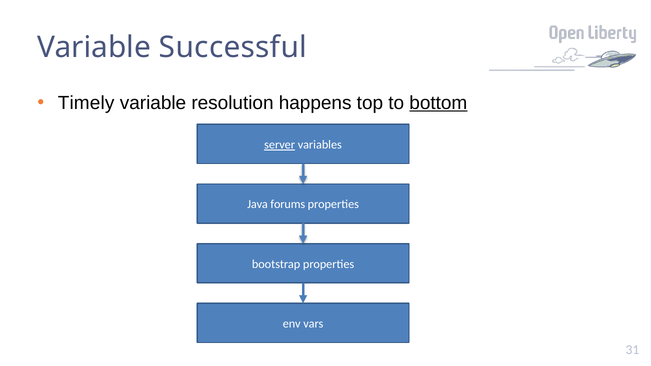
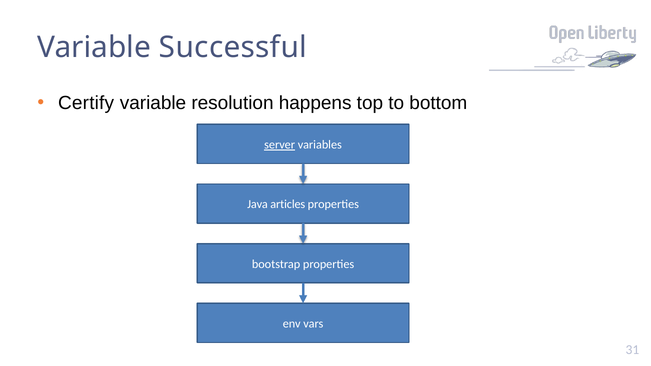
Timely: Timely -> Certify
bottom underline: present -> none
forums: forums -> articles
